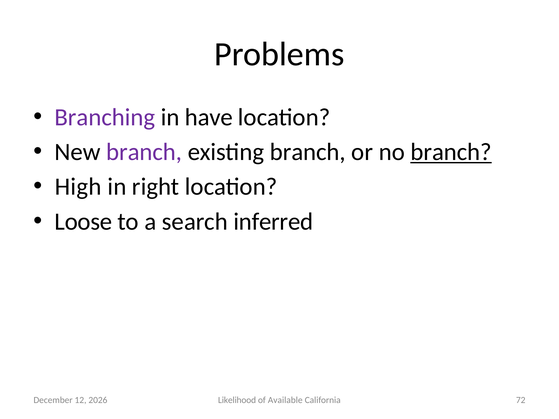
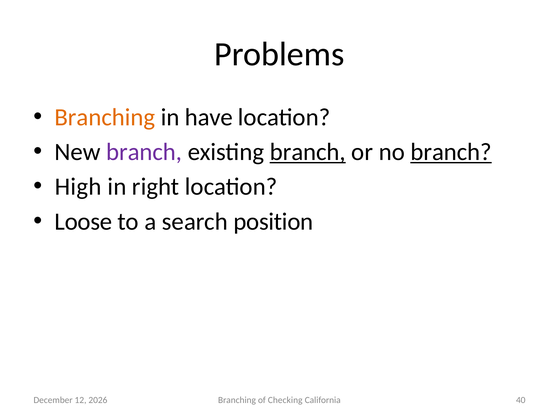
Branching at (105, 117) colour: purple -> orange
branch at (308, 152) underline: none -> present
inferred: inferred -> position
Likelihood at (237, 400): Likelihood -> Branching
Available: Available -> Checking
72: 72 -> 40
